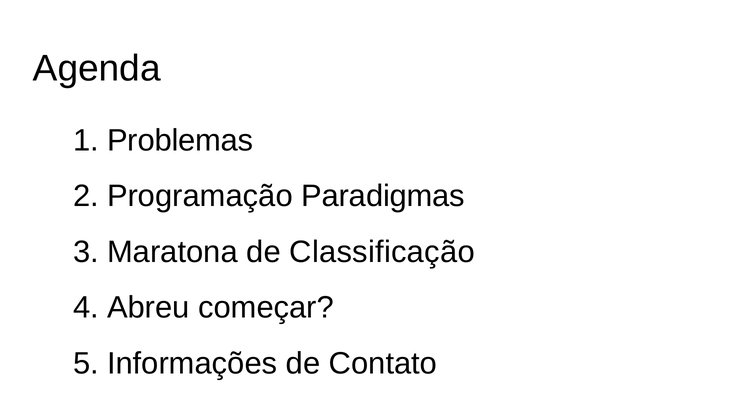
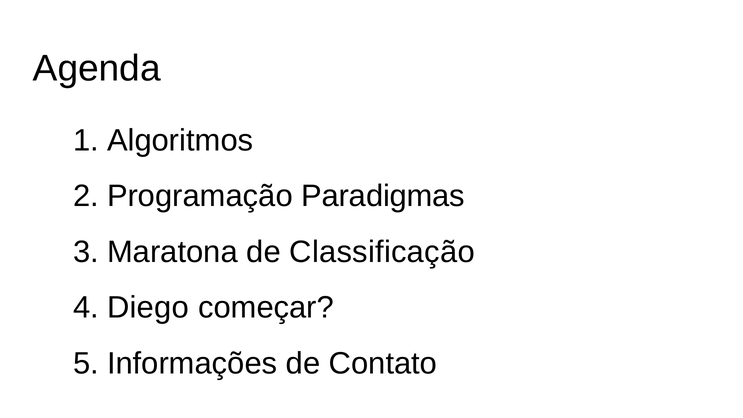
Problemas: Problemas -> Algoritmos
Abreu: Abreu -> Diego
